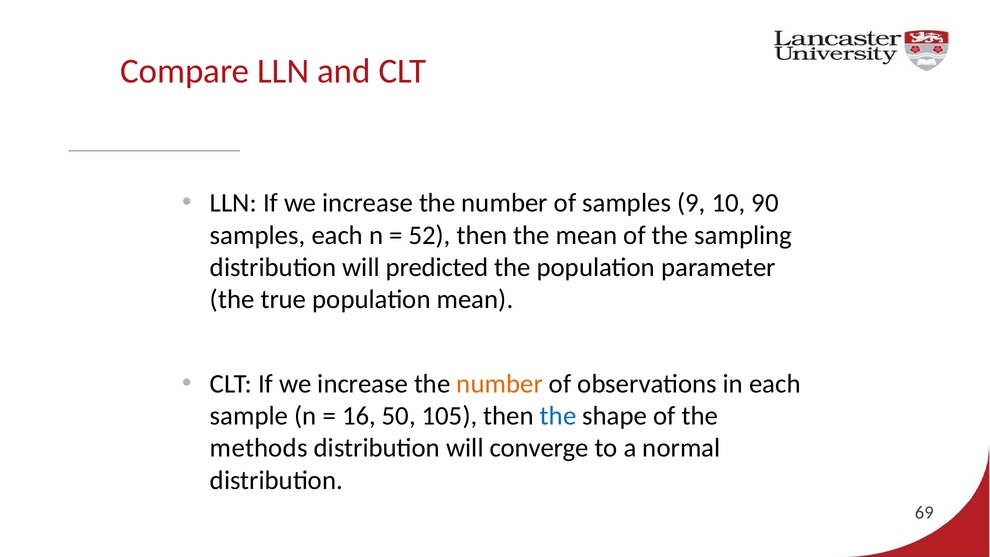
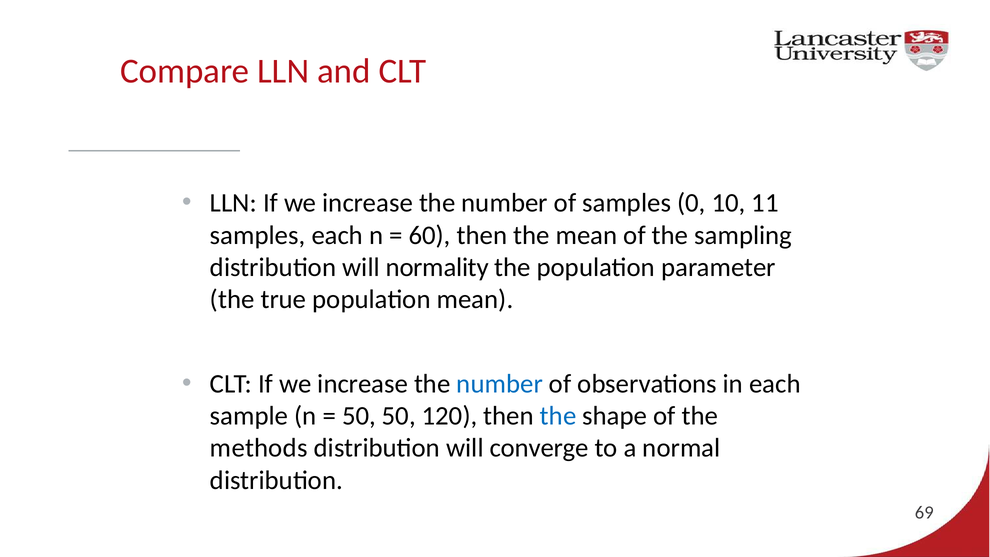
9: 9 -> 0
90: 90 -> 11
52: 52 -> 60
predicted: predicted -> normality
number at (500, 384) colour: orange -> blue
16 at (359, 416): 16 -> 50
105: 105 -> 120
